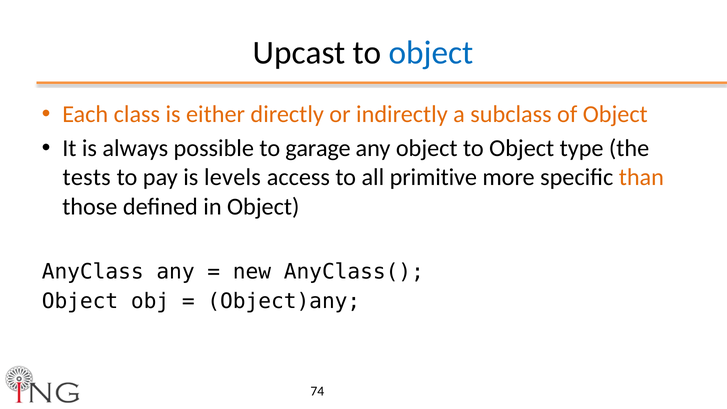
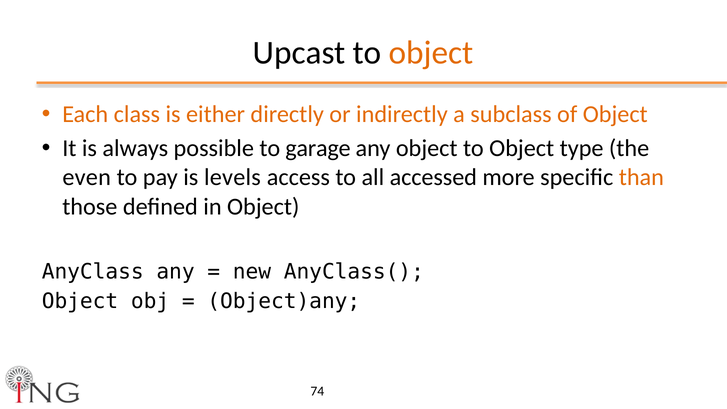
object at (431, 53) colour: blue -> orange
tests: tests -> even
primitive: primitive -> accessed
